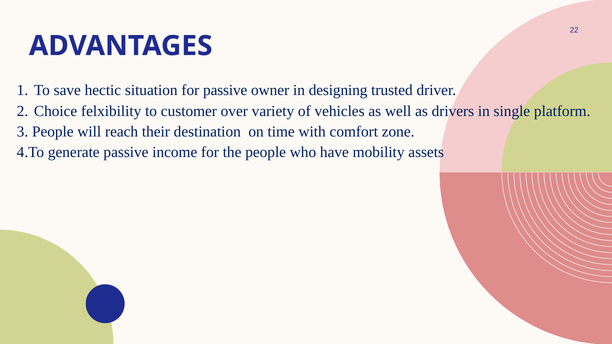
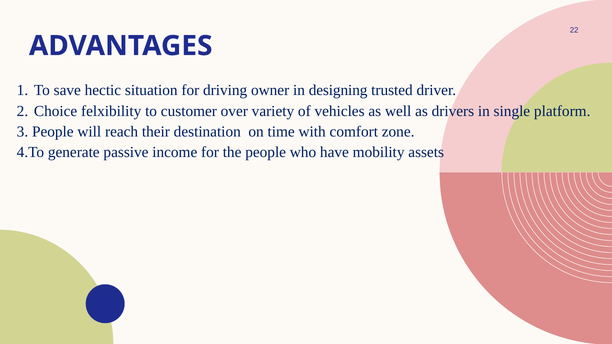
for passive: passive -> driving
